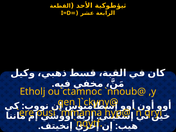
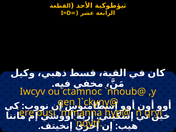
Etholj: Etholj -> Iwcyv
